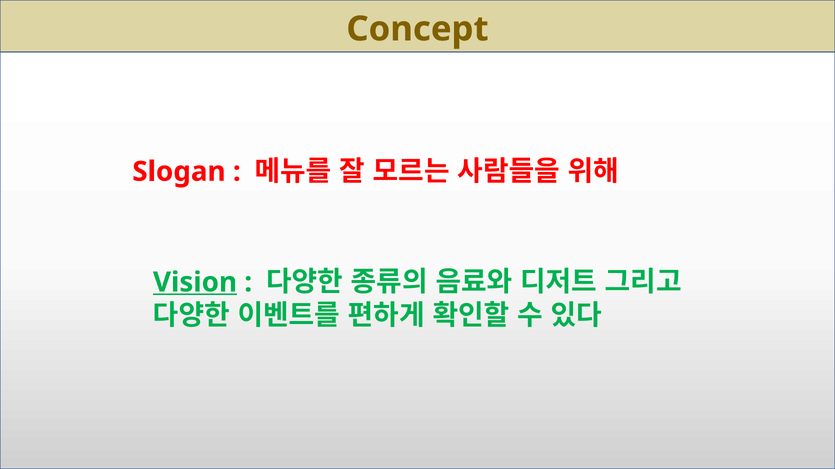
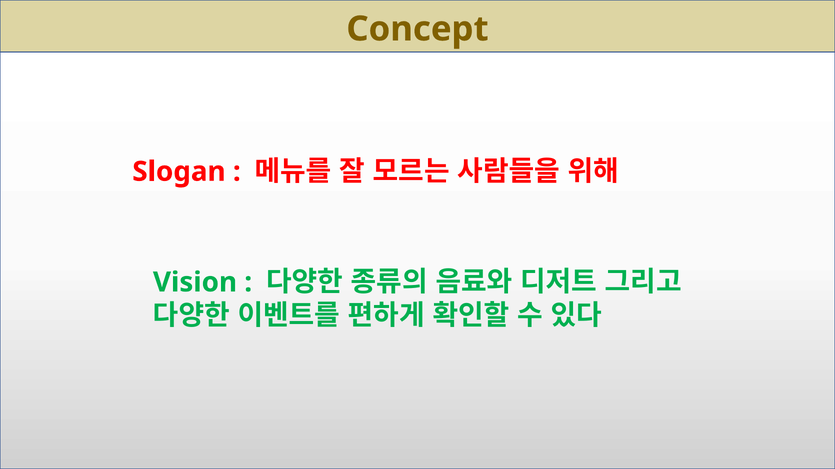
Vision underline: present -> none
